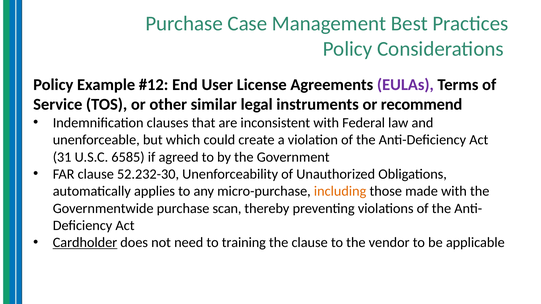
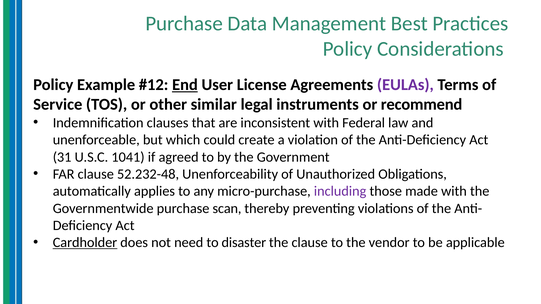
Case: Case -> Data
End underline: none -> present
6585: 6585 -> 1041
52.232-30: 52.232-30 -> 52.232-48
including colour: orange -> purple
training: training -> disaster
